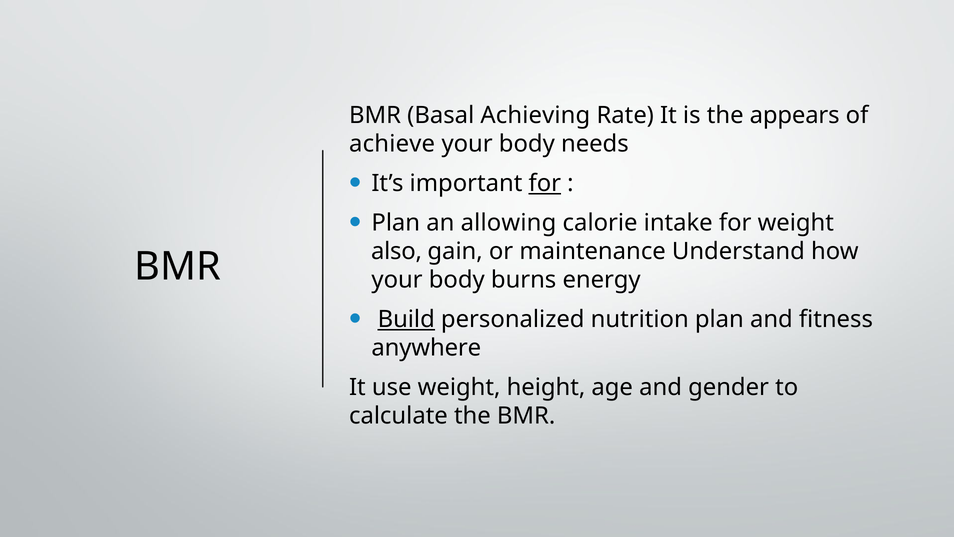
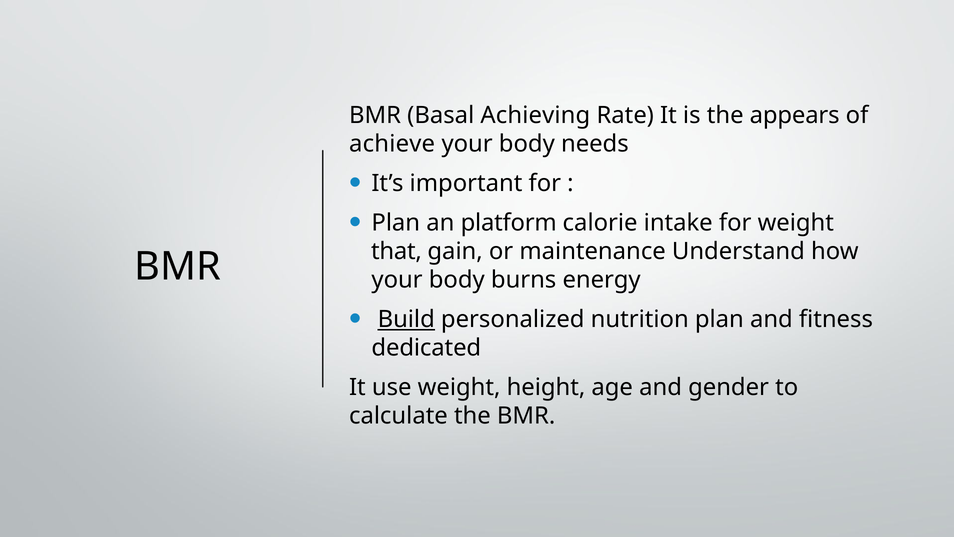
for at (545, 183) underline: present -> none
allowing: allowing -> platform
also: also -> that
anywhere: anywhere -> dedicated
